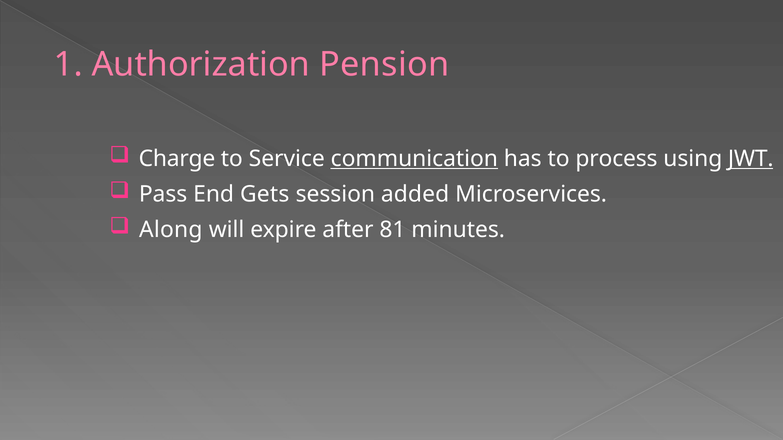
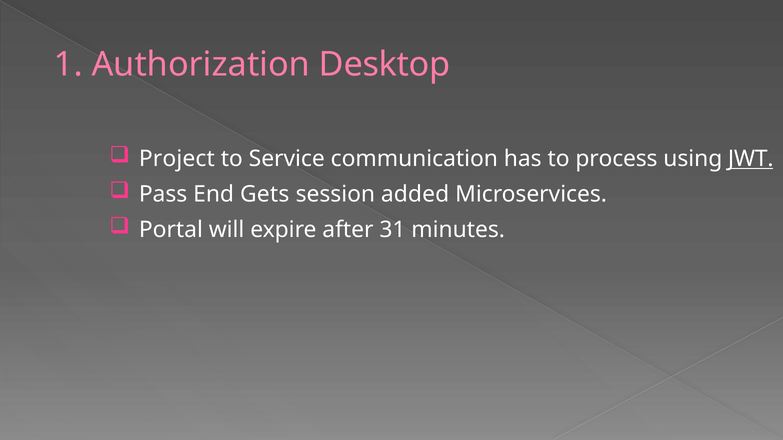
Pension: Pension -> Desktop
Charge: Charge -> Project
communication underline: present -> none
Along: Along -> Portal
81: 81 -> 31
